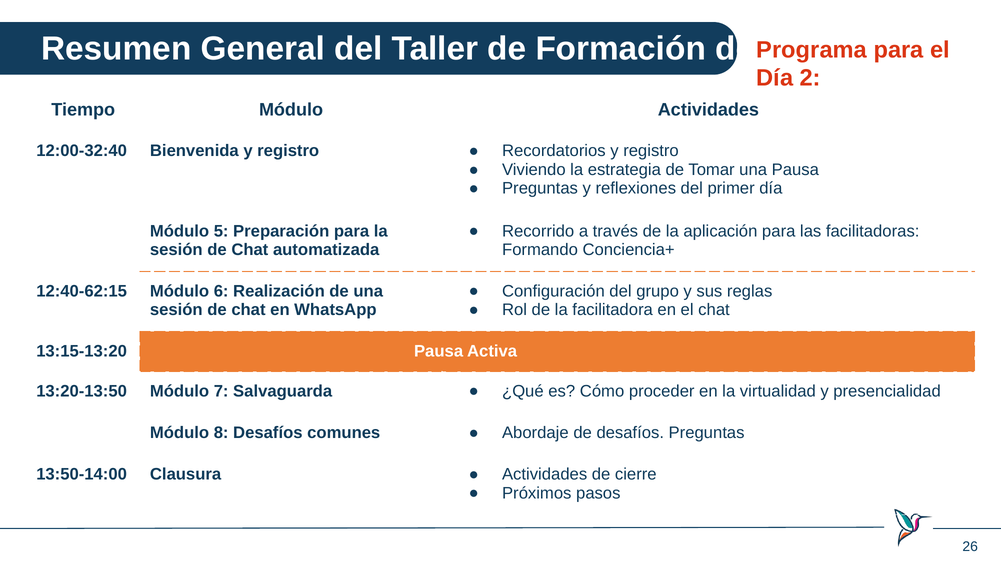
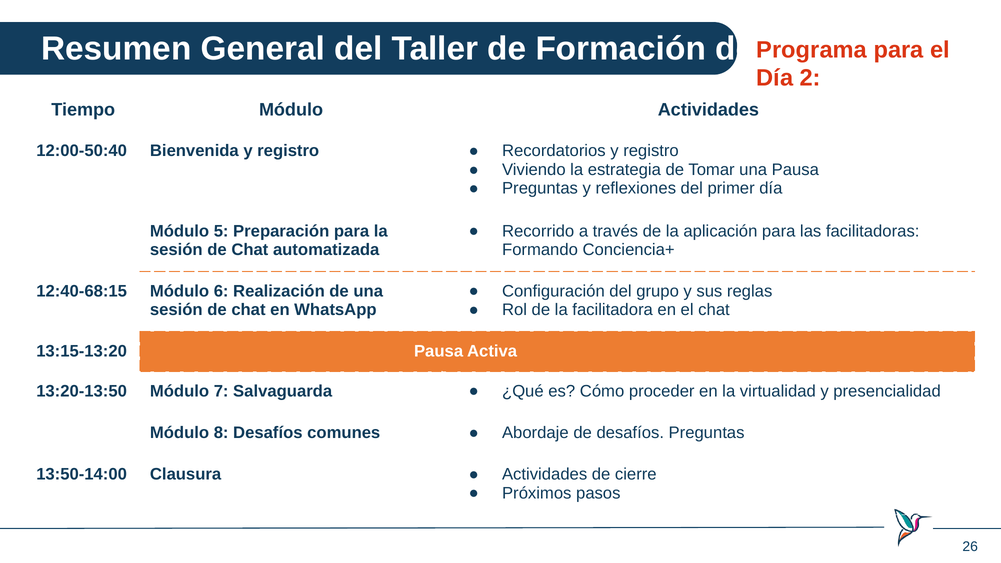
12:00-32:40: 12:00-32:40 -> 12:00-50:40
12:40-62:15: 12:40-62:15 -> 12:40-68:15
